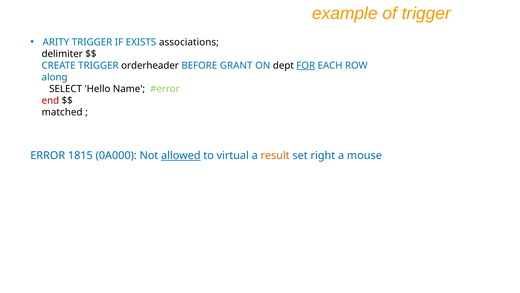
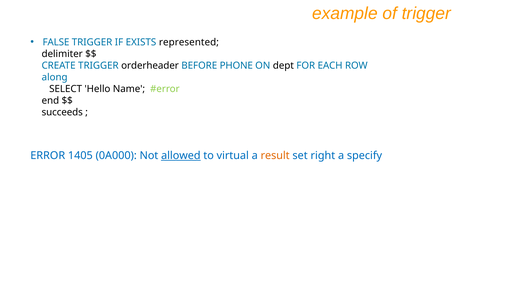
ARITY: ARITY -> FALSE
associations: associations -> represented
GRANT: GRANT -> PHONE
FOR underline: present -> none
end colour: red -> black
matched: matched -> succeeds
1815: 1815 -> 1405
mouse: mouse -> specify
